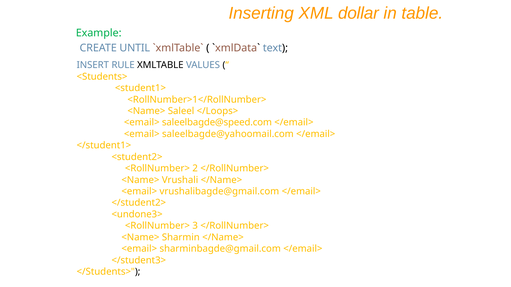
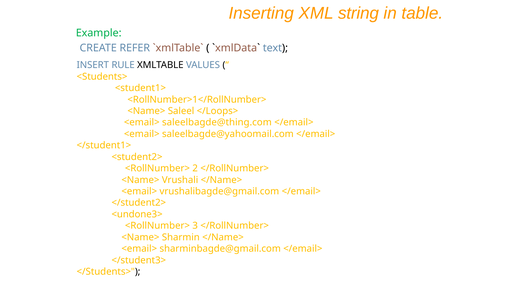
dollar: dollar -> string
UNTIL: UNTIL -> REFER
saleelbagde@speed.com: saleelbagde@speed.com -> saleelbagde@thing.com
